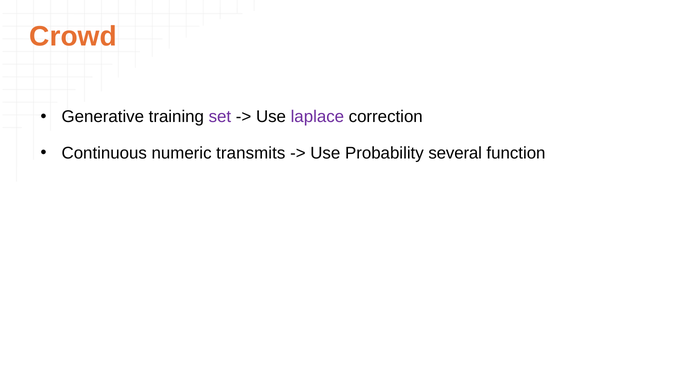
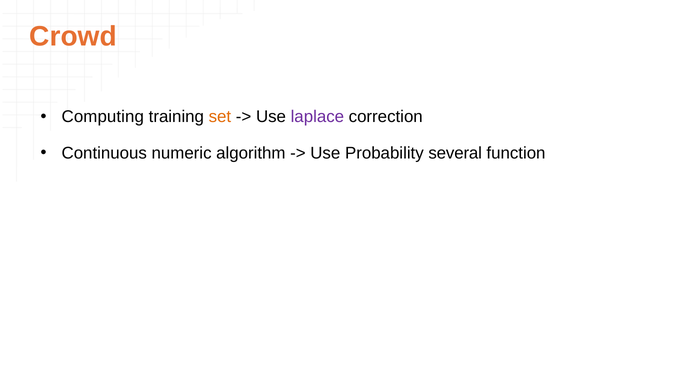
Generative: Generative -> Computing
set colour: purple -> orange
transmits: transmits -> algorithm
